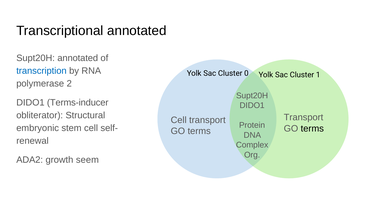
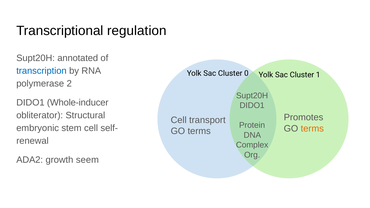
Transcriptional annotated: annotated -> regulation
Terms-inducer: Terms-inducer -> Whole-inducer
Transport at (304, 117): Transport -> Promotes
terms at (312, 129) colour: black -> orange
